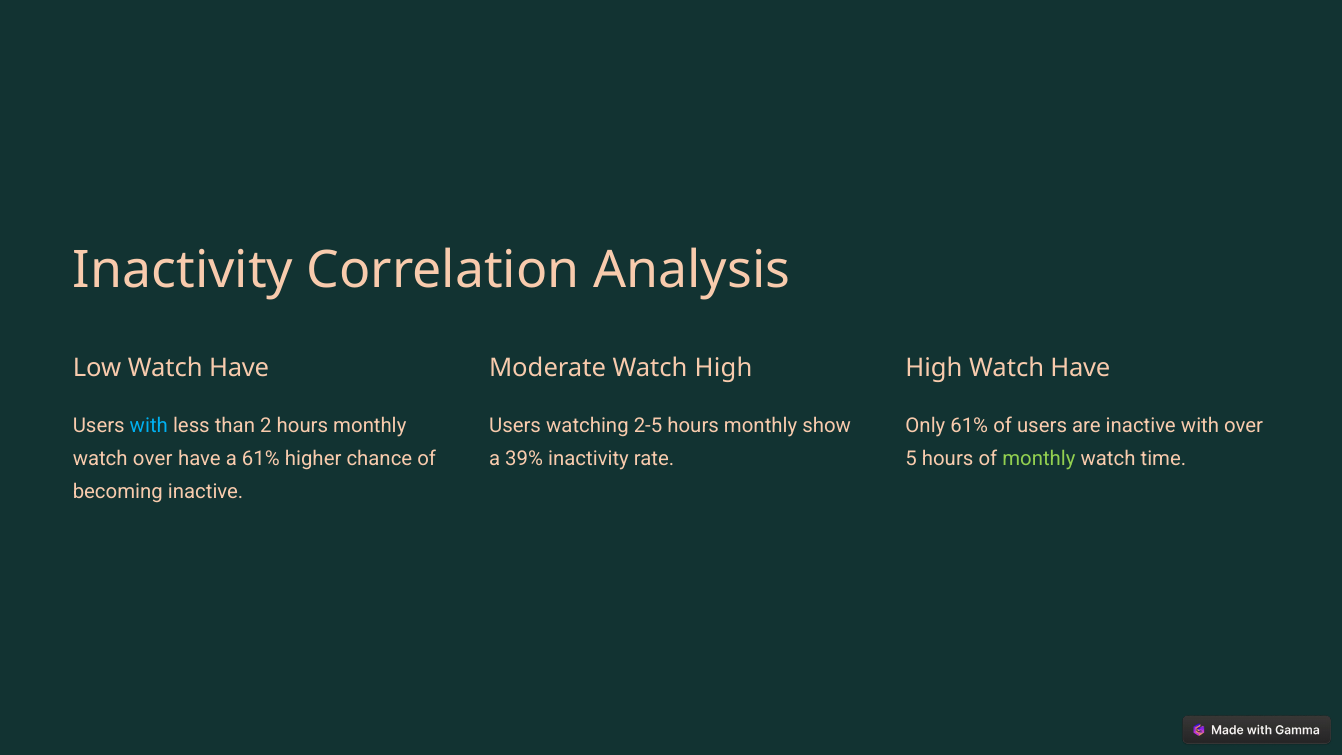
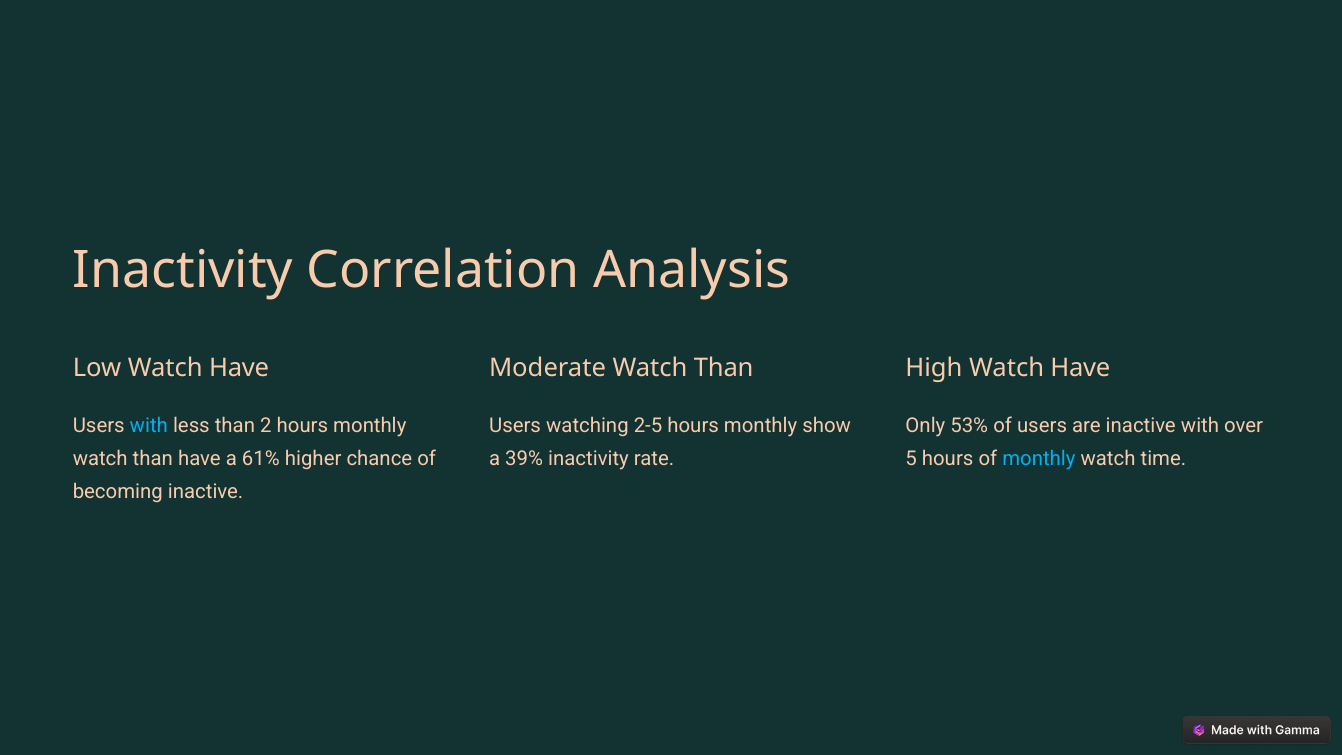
Moderate Watch High: High -> Than
Only 61%: 61% -> 53%
over at (153, 459): over -> than
monthly at (1039, 459) colour: light green -> light blue
